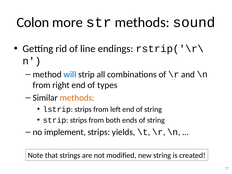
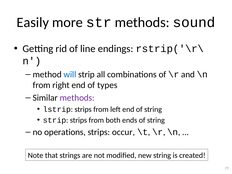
Colon: Colon -> Easily
methods at (77, 98) colour: orange -> purple
implement: implement -> operations
yields: yields -> occur
